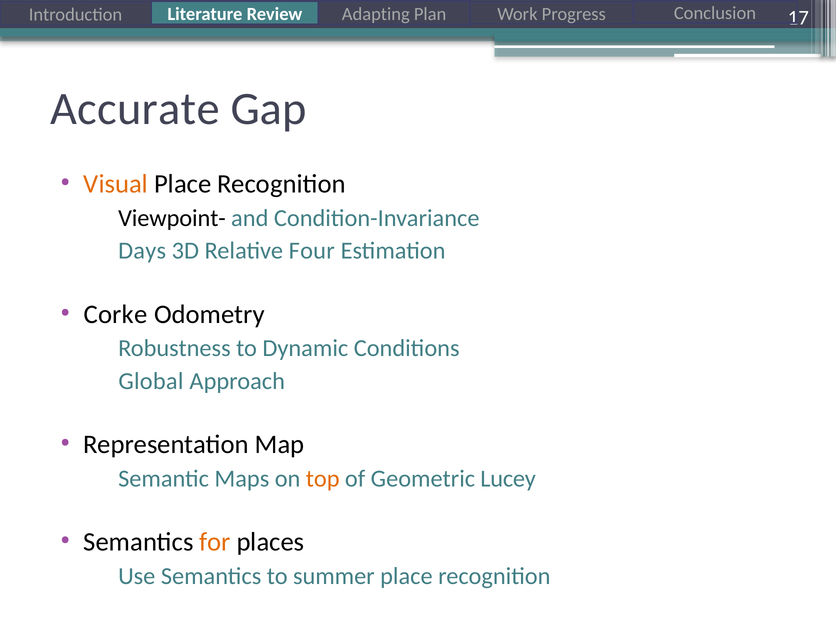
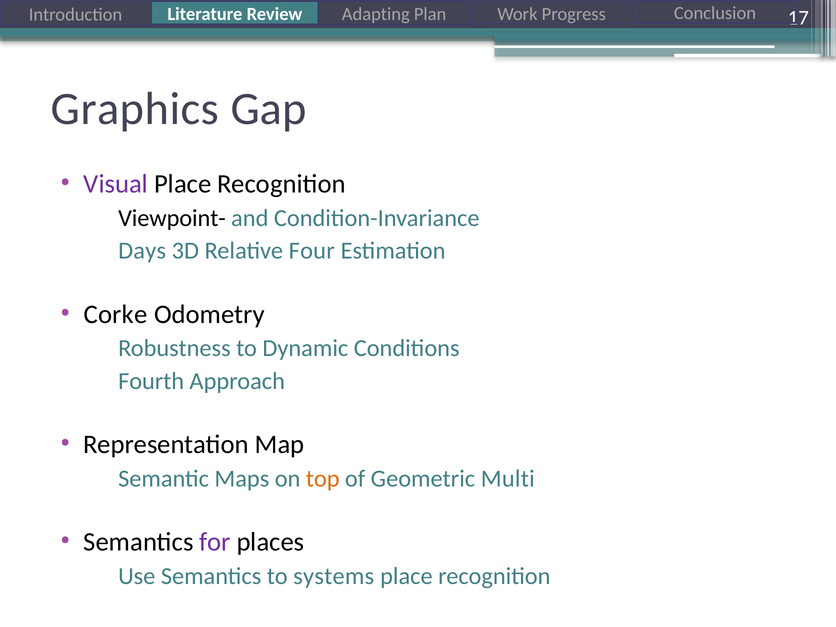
Accurate: Accurate -> Graphics
Visual colour: orange -> purple
Global: Global -> Fourth
Lucey: Lucey -> Multi
for colour: orange -> purple
summer: summer -> systems
